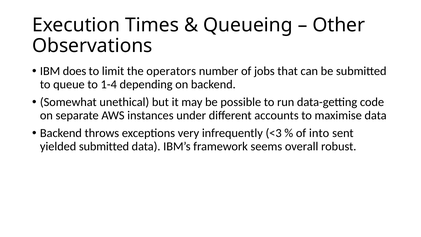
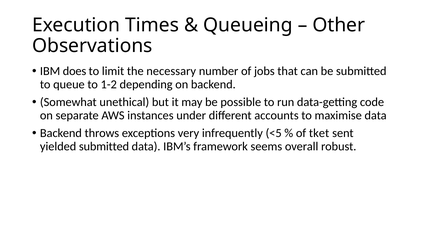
operators: operators -> necessary
1-4: 1-4 -> 1-2
<3: <3 -> <5
into: into -> tket
